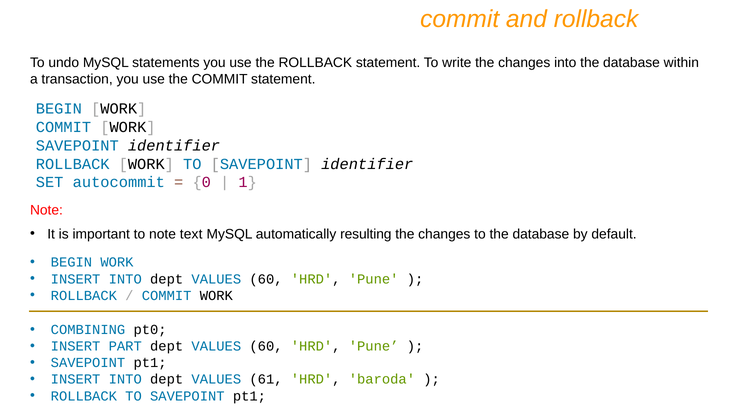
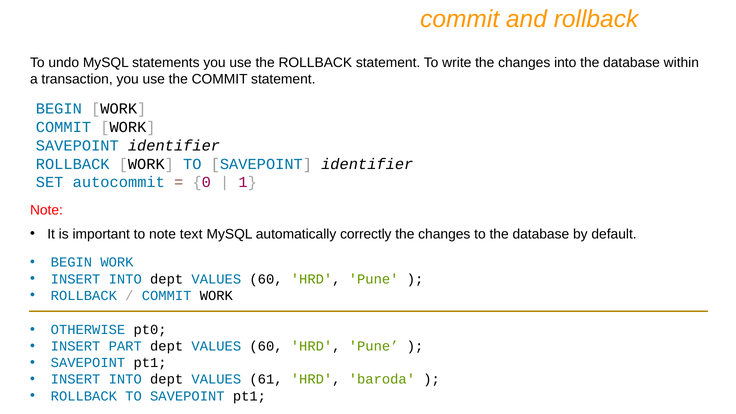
resulting: resulting -> correctly
COMBINING: COMBINING -> OTHERWISE
